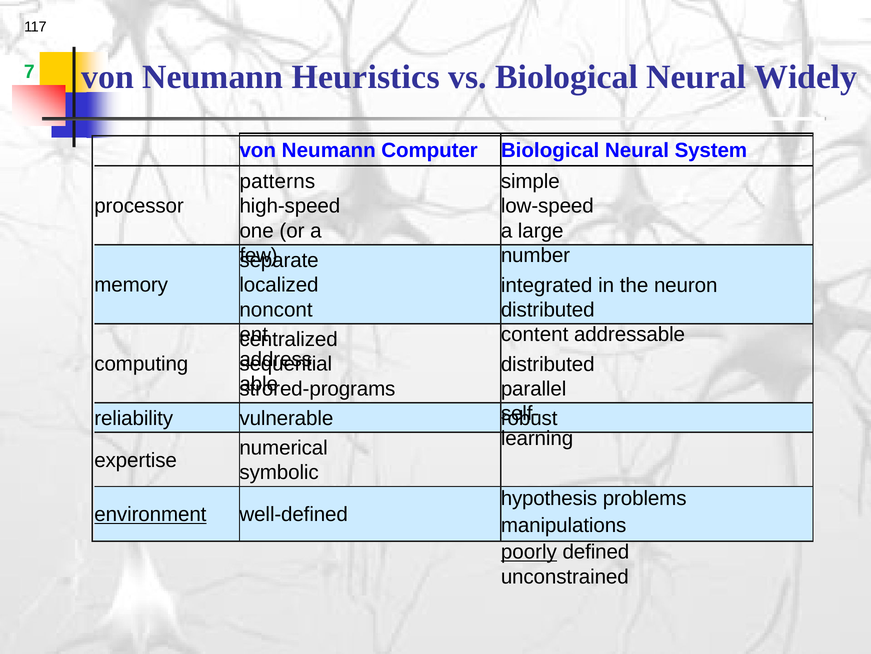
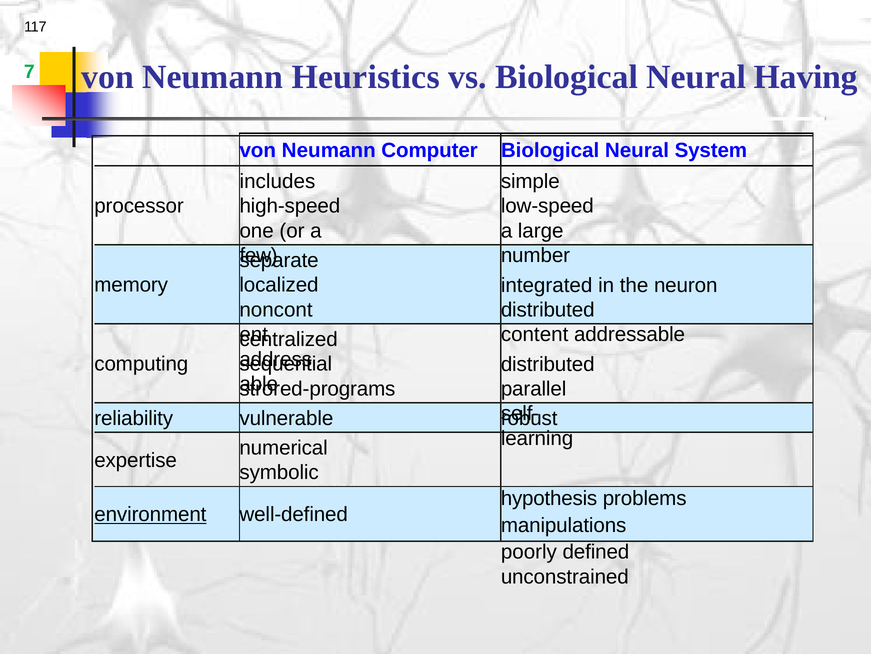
Widely: Widely -> Having
patterns: patterns -> includes
poorly underline: present -> none
